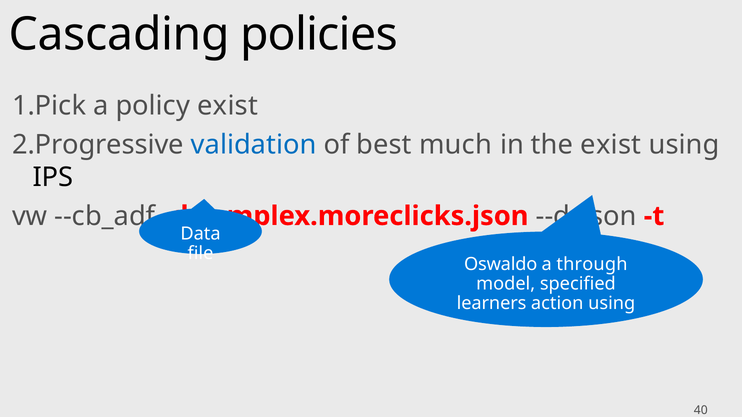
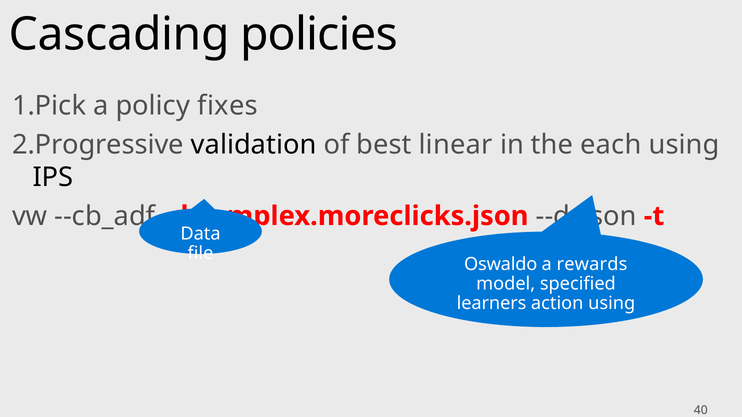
policy exist: exist -> fixes
validation colour: blue -> black
much: much -> linear
the exist: exist -> each
through: through -> rewards
